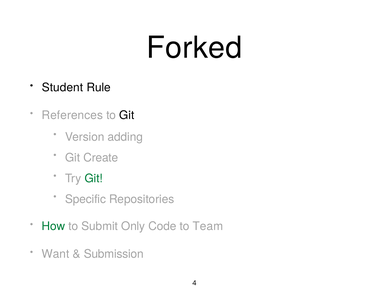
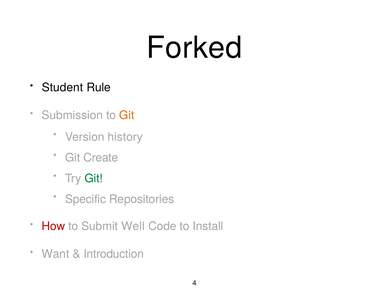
References: References -> Submission
Git at (127, 115) colour: black -> orange
adding: adding -> history
How colour: green -> red
Only: Only -> Well
Team: Team -> Install
Submission: Submission -> Introduction
